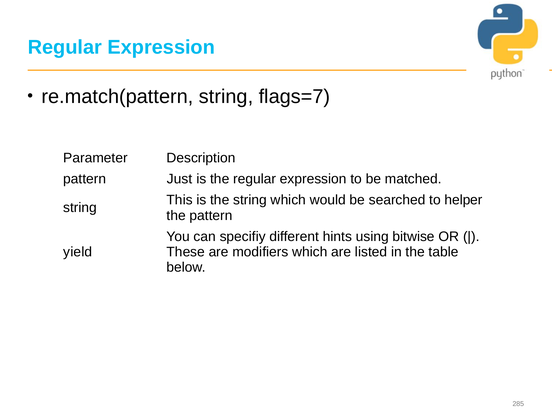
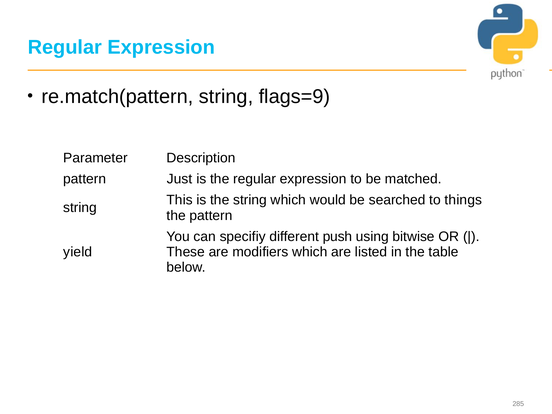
flags=7: flags=7 -> flags=9
helper: helper -> things
hints: hints -> push
